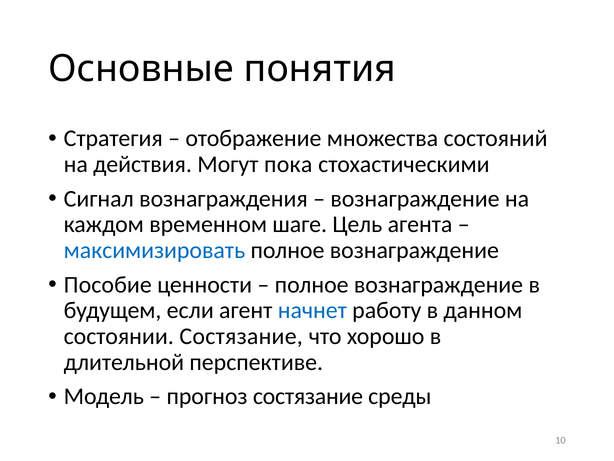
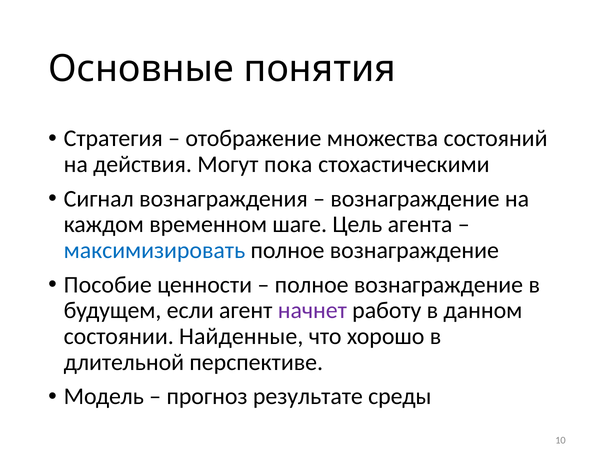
начнет colour: blue -> purple
состоянии Состязание: Состязание -> Найденные
прогноз состязание: состязание -> результате
